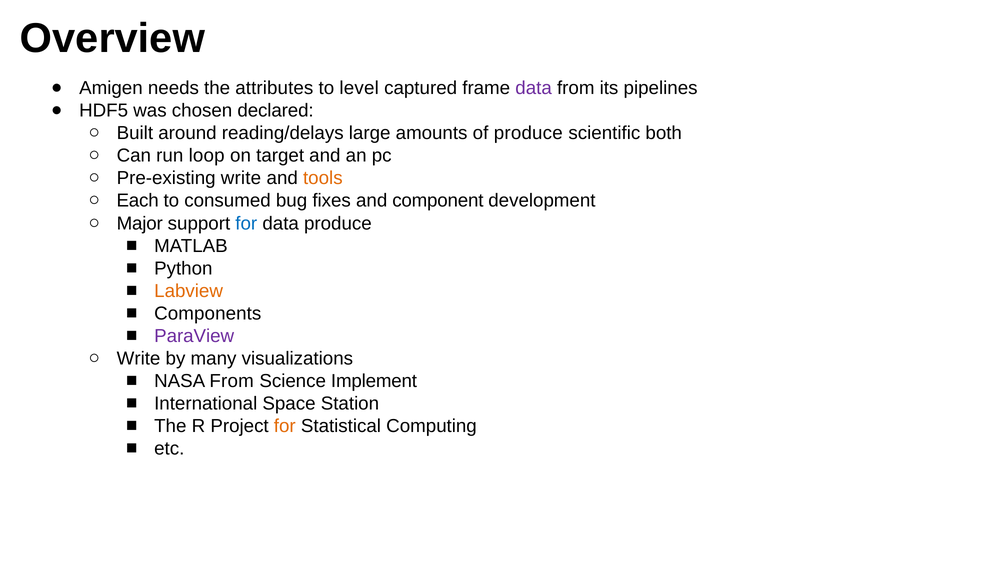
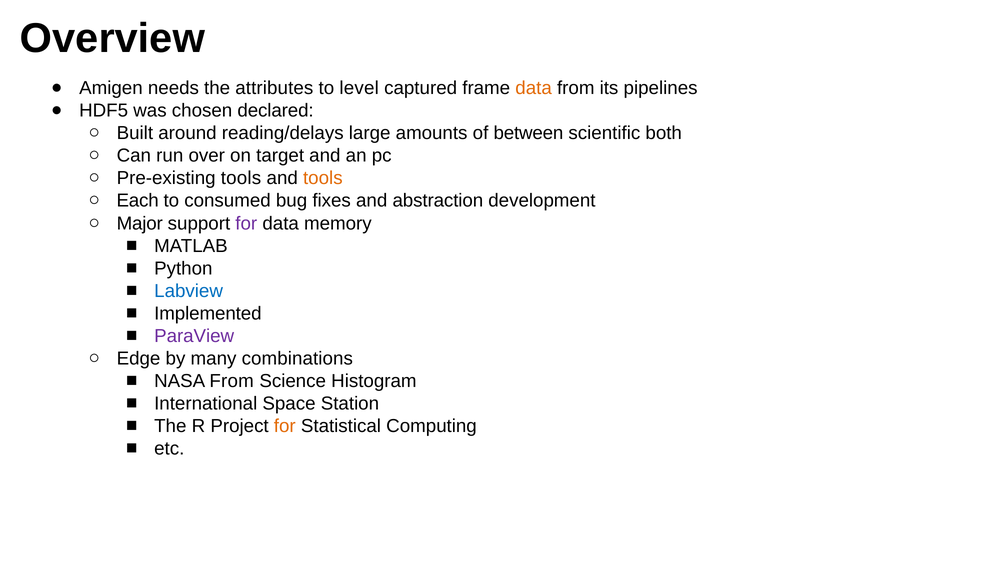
data at (534, 88) colour: purple -> orange
of produce: produce -> between
loop: loop -> over
Pre-existing write: write -> tools
component: component -> abstraction
for at (246, 223) colour: blue -> purple
data produce: produce -> memory
Labview colour: orange -> blue
Components: Components -> Implemented
Write at (139, 358): Write -> Edge
visualizations: visualizations -> combinations
Implement: Implement -> Histogram
